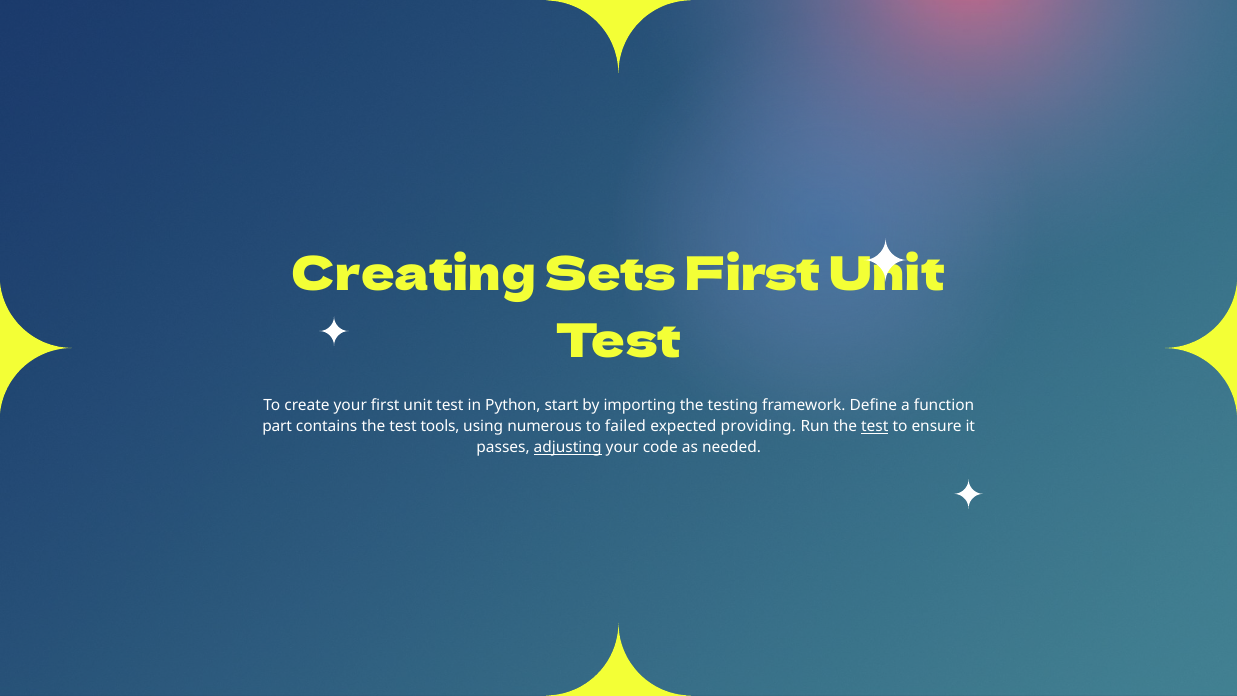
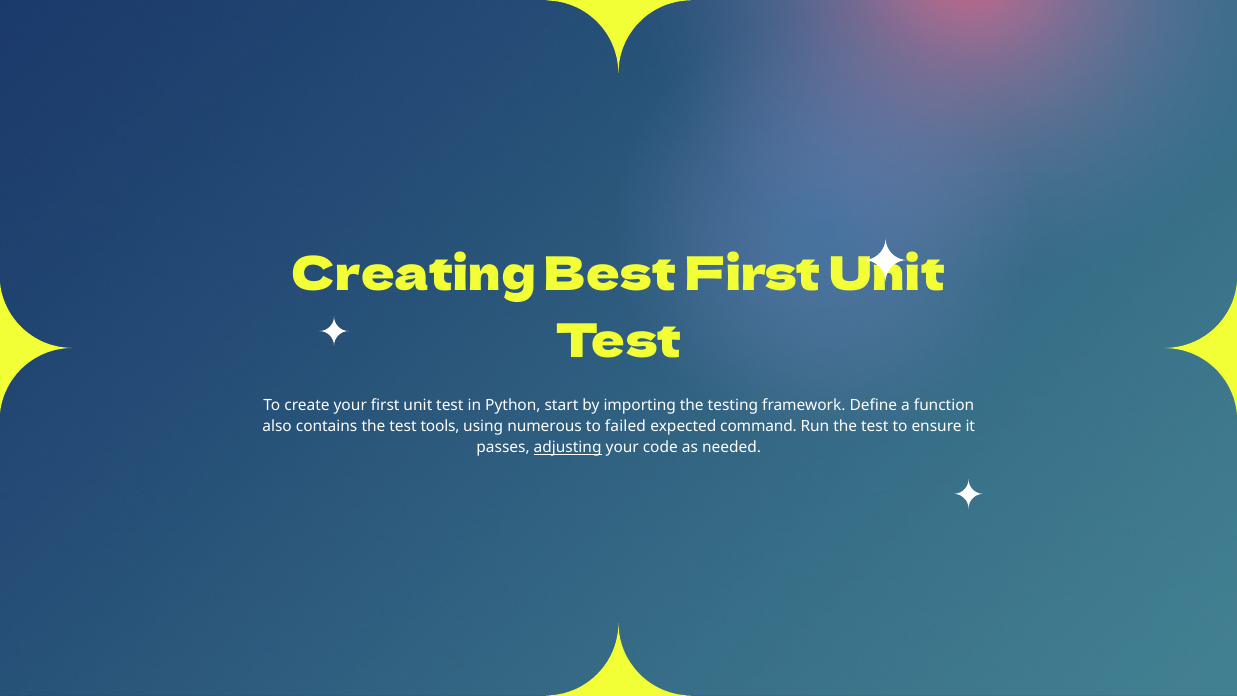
Sets: Sets -> Best
part: part -> also
providing: providing -> command
test at (875, 426) underline: present -> none
